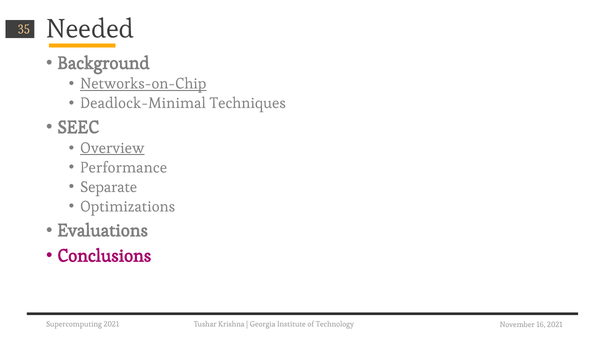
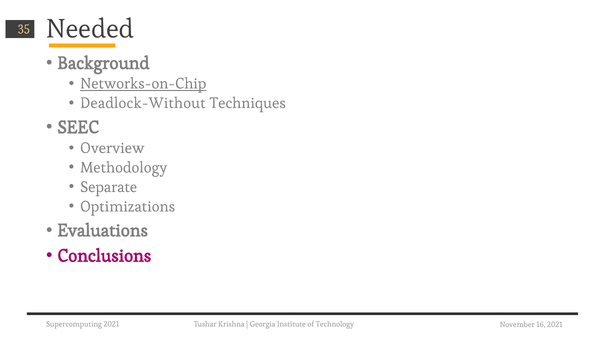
Deadlock-Minimal: Deadlock-Minimal -> Deadlock-Without
Overview underline: present -> none
Performance: Performance -> Methodology
